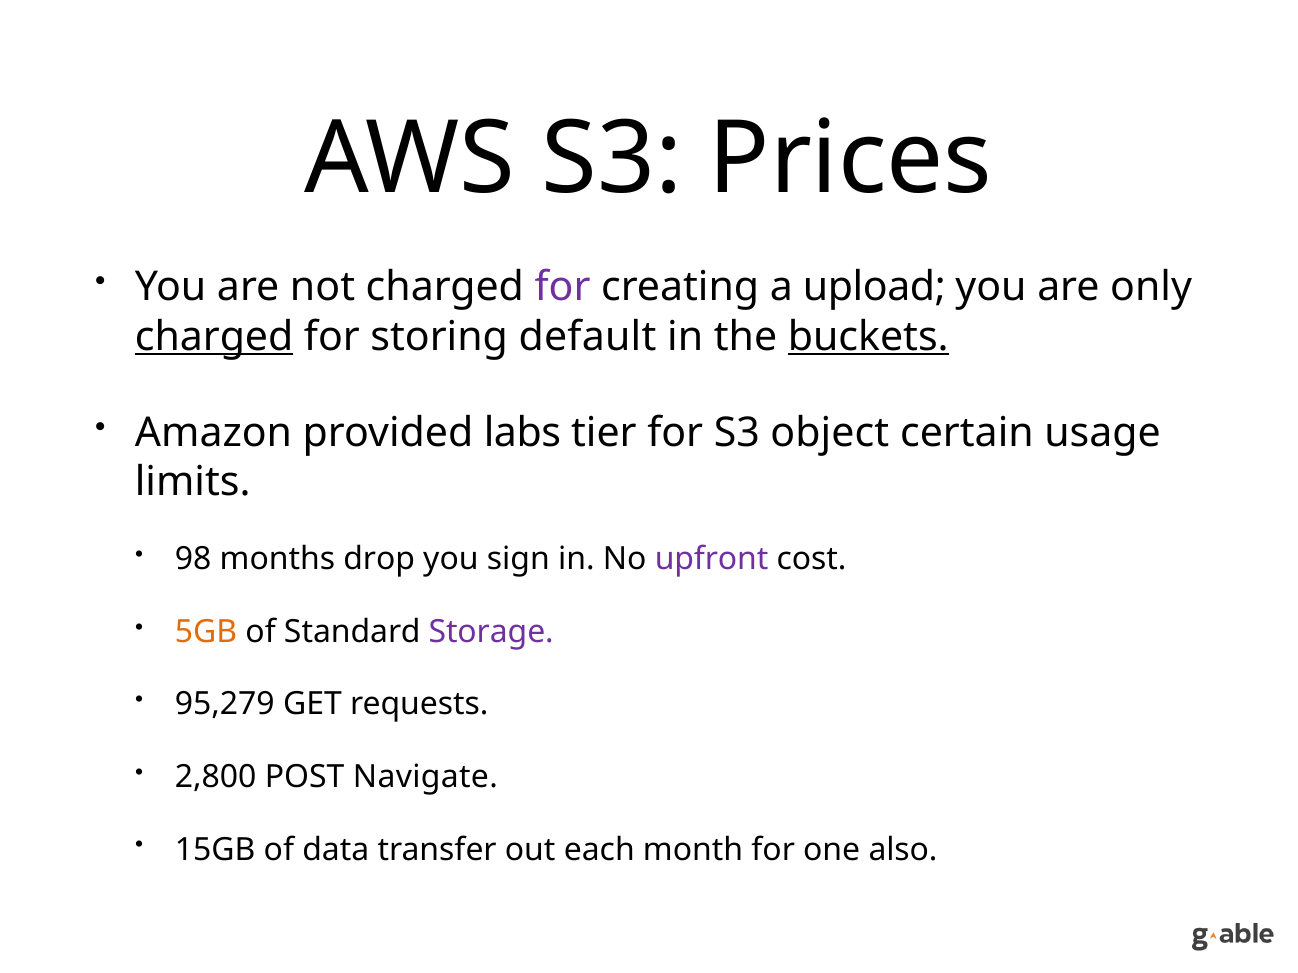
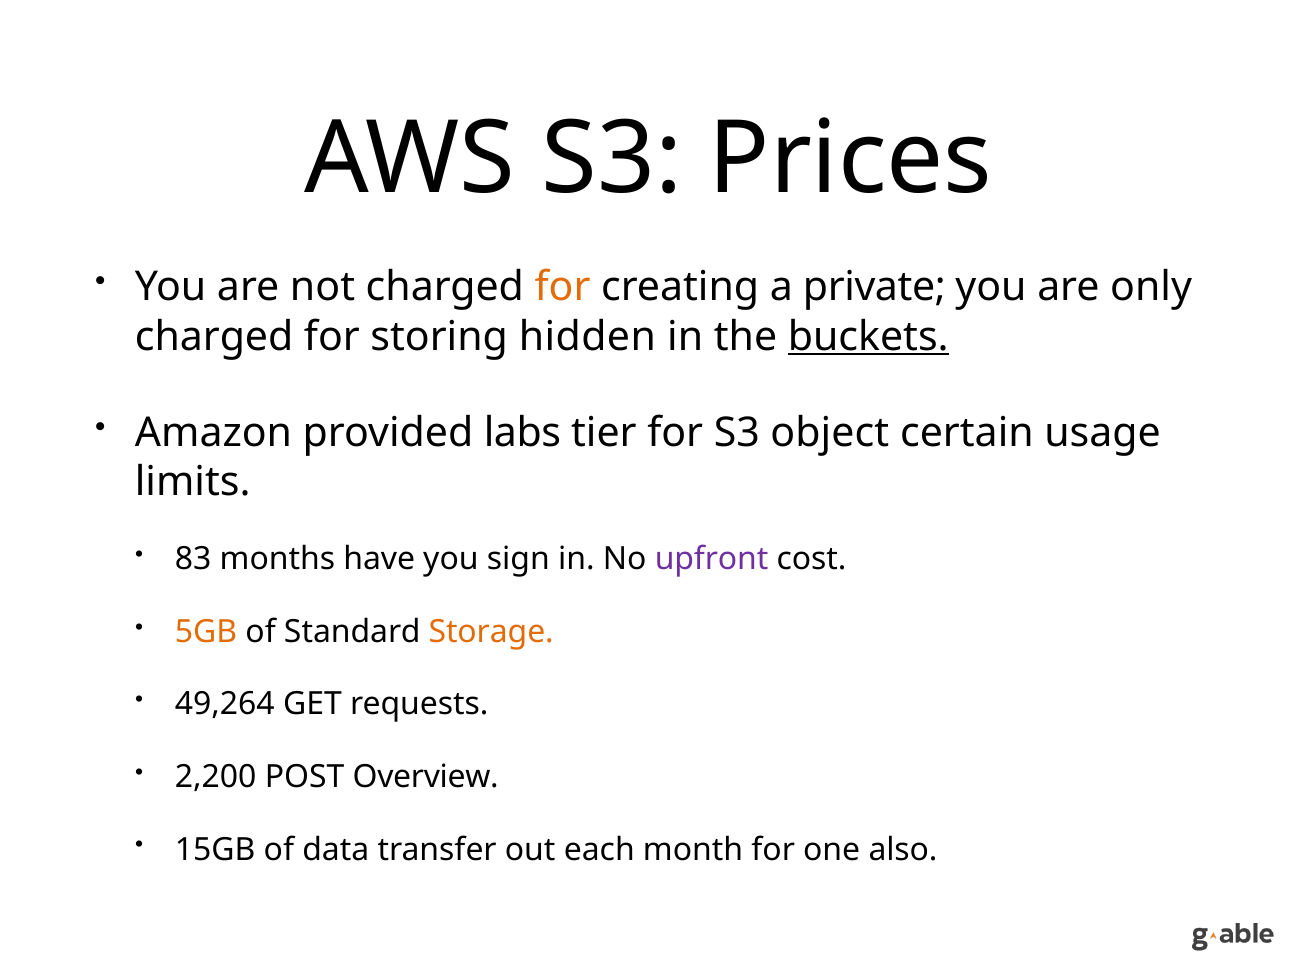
for at (563, 287) colour: purple -> orange
upload: upload -> private
charged at (214, 337) underline: present -> none
default: default -> hidden
98: 98 -> 83
drop: drop -> have
Storage colour: purple -> orange
95,279: 95,279 -> 49,264
2,800: 2,800 -> 2,200
Navigate: Navigate -> Overview
